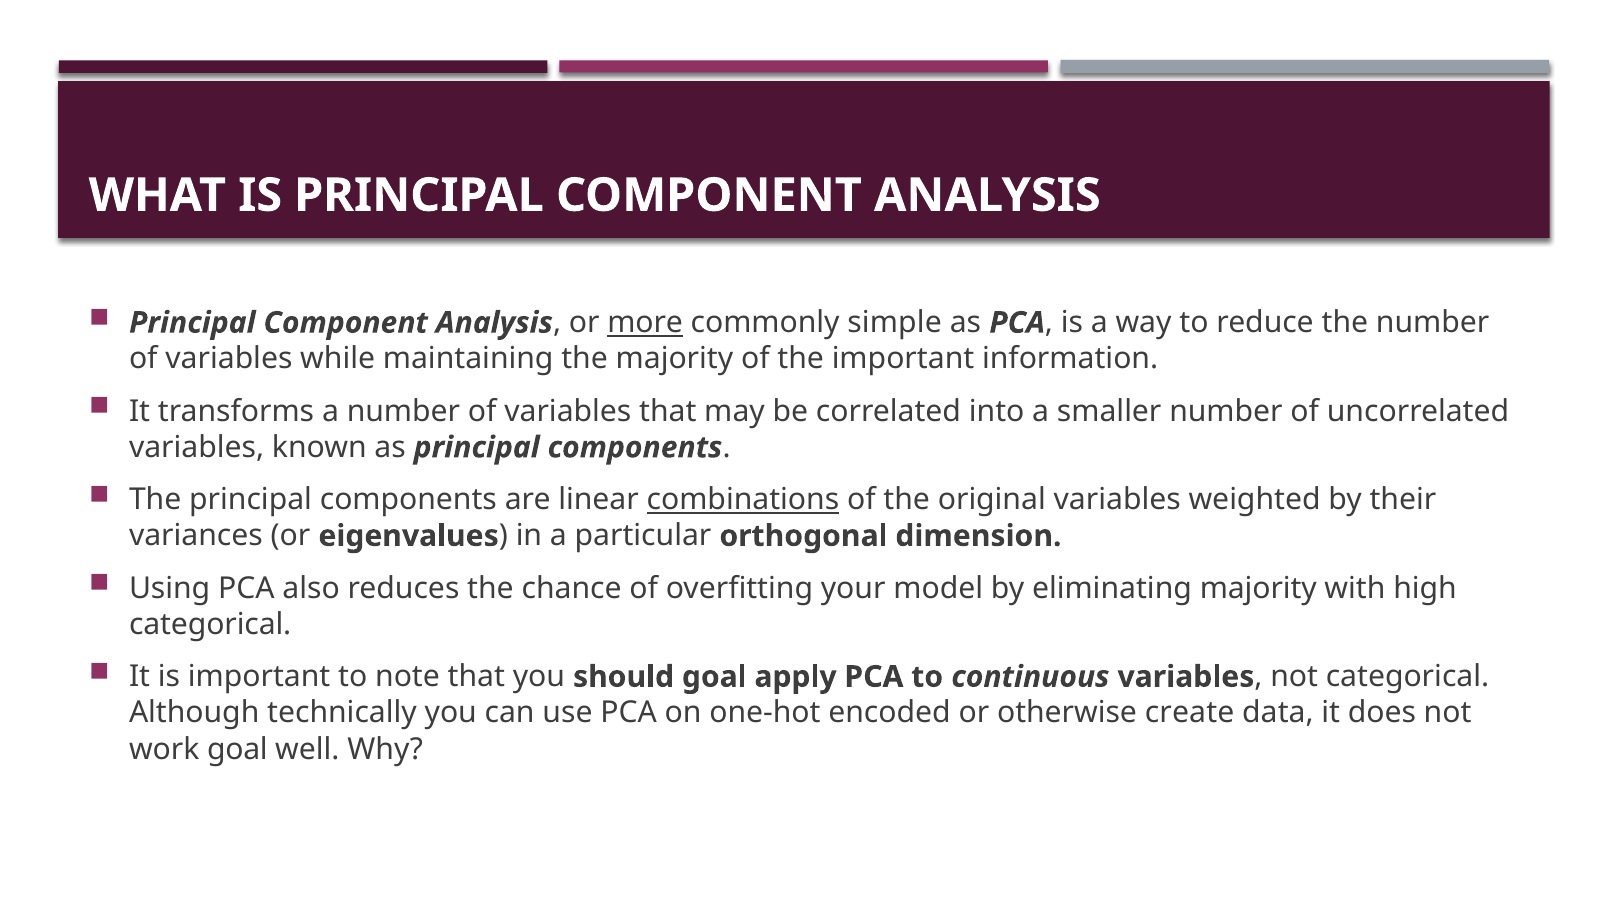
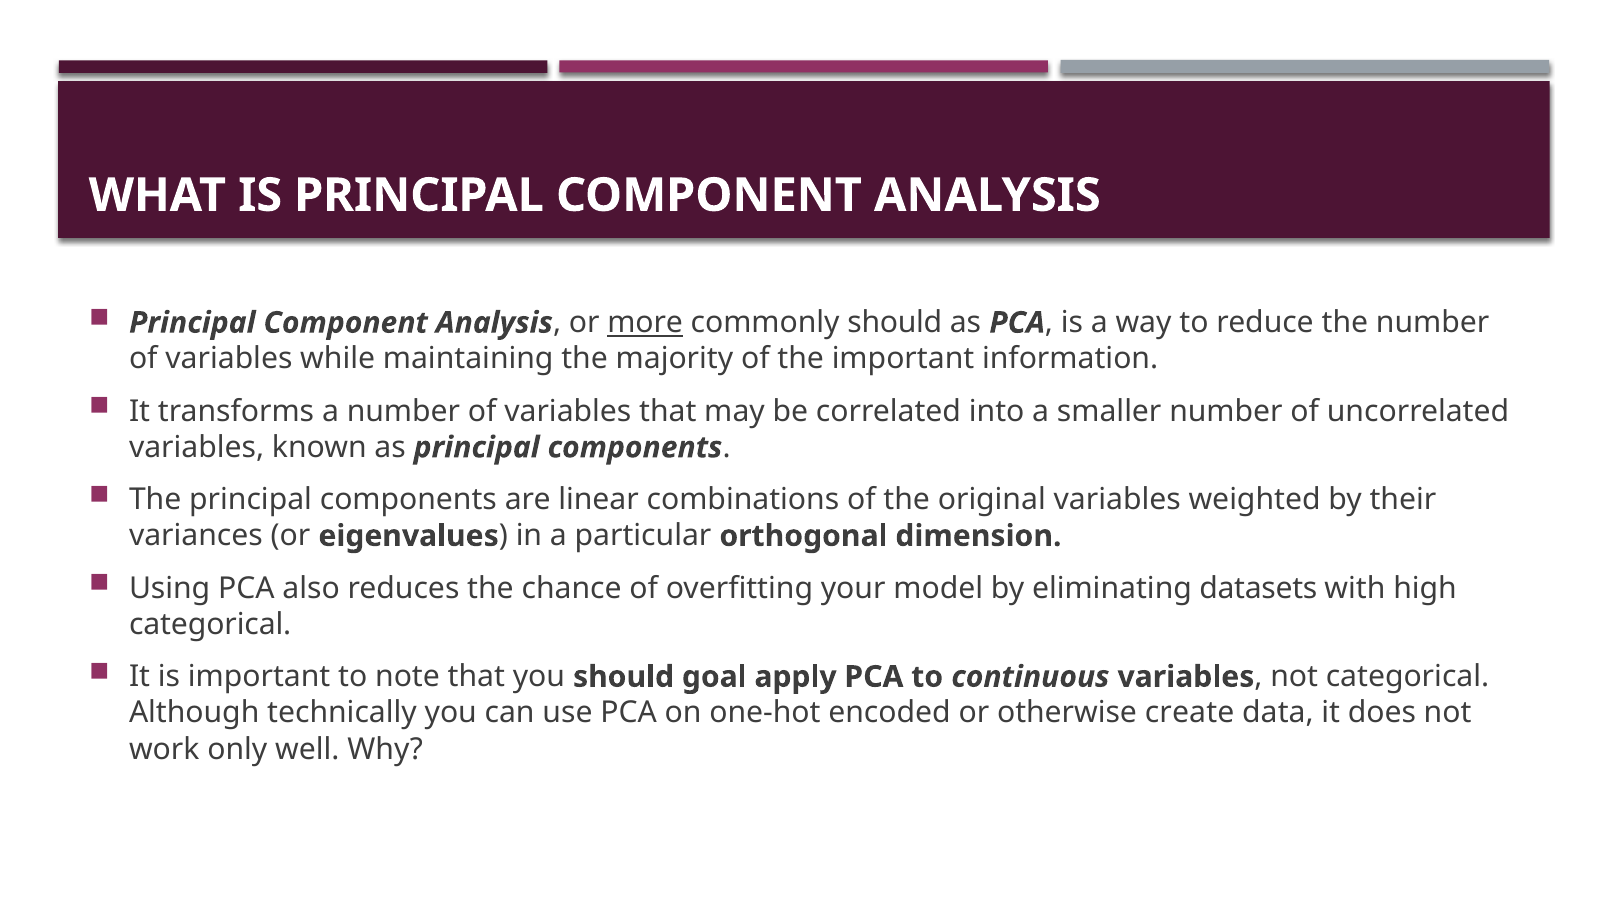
commonly simple: simple -> should
combinations underline: present -> none
eliminating majority: majority -> datasets
work goal: goal -> only
